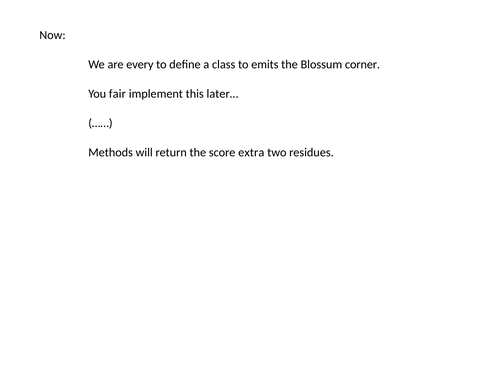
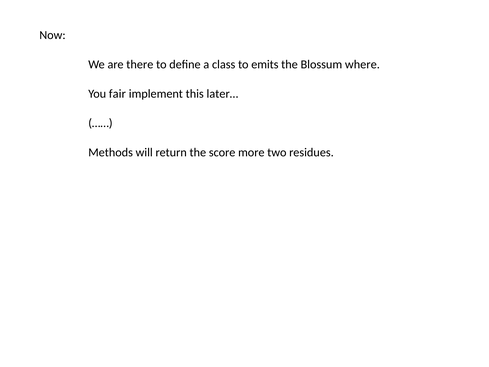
every: every -> there
corner: corner -> where
extra: extra -> more
